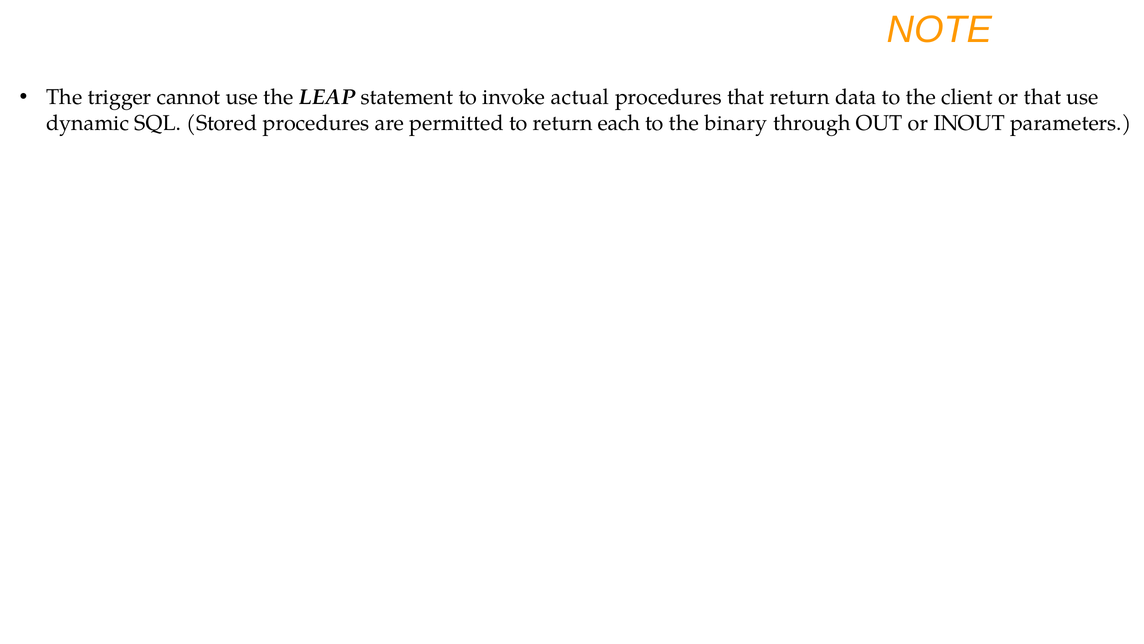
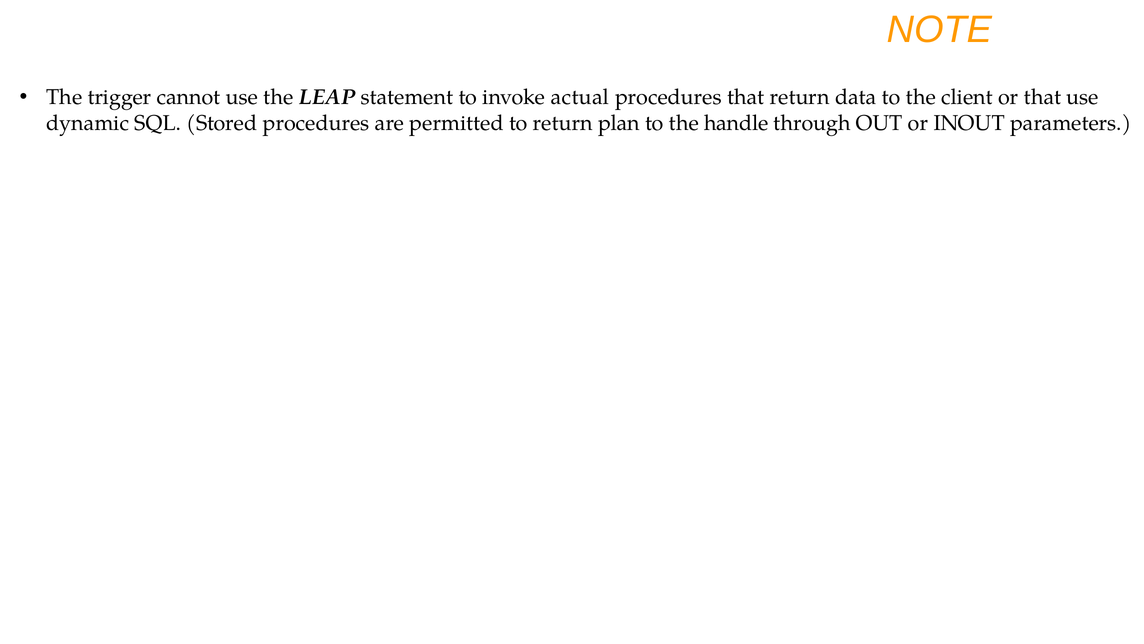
each: each -> plan
binary: binary -> handle
